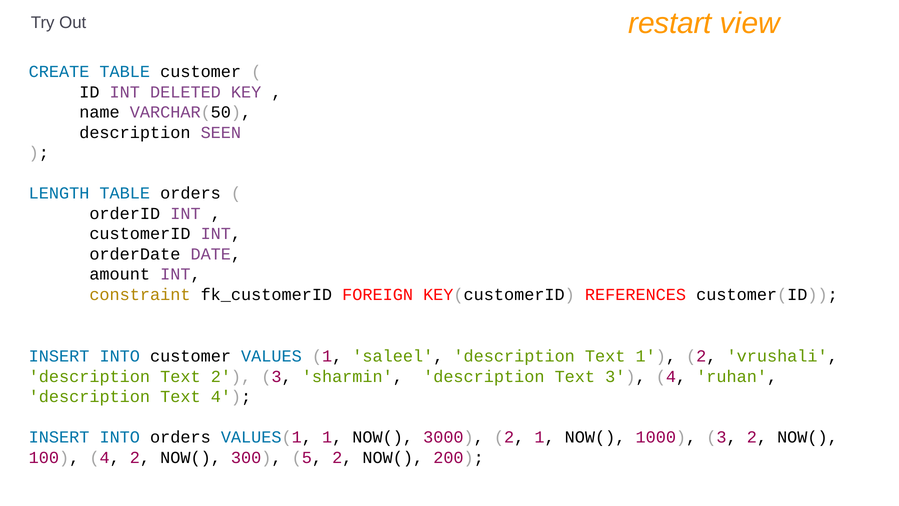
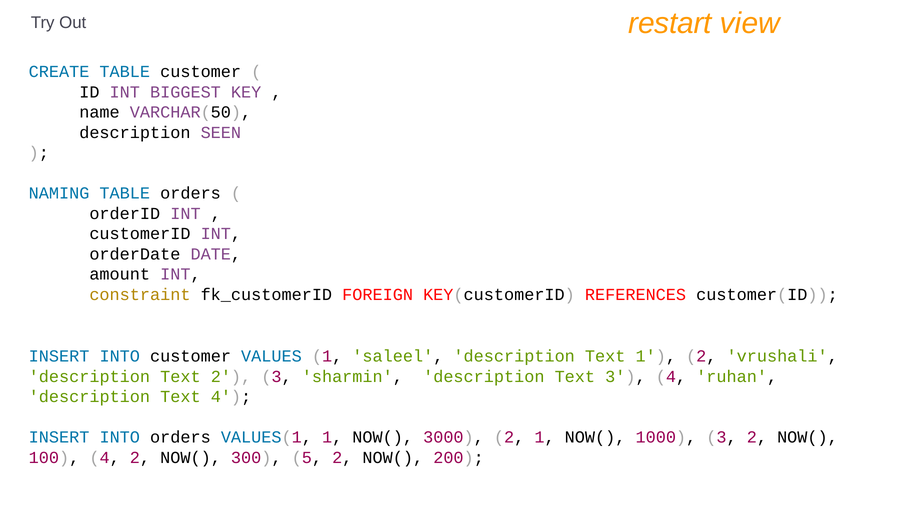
DELETED: DELETED -> BIGGEST
LENGTH: LENGTH -> NAMING
